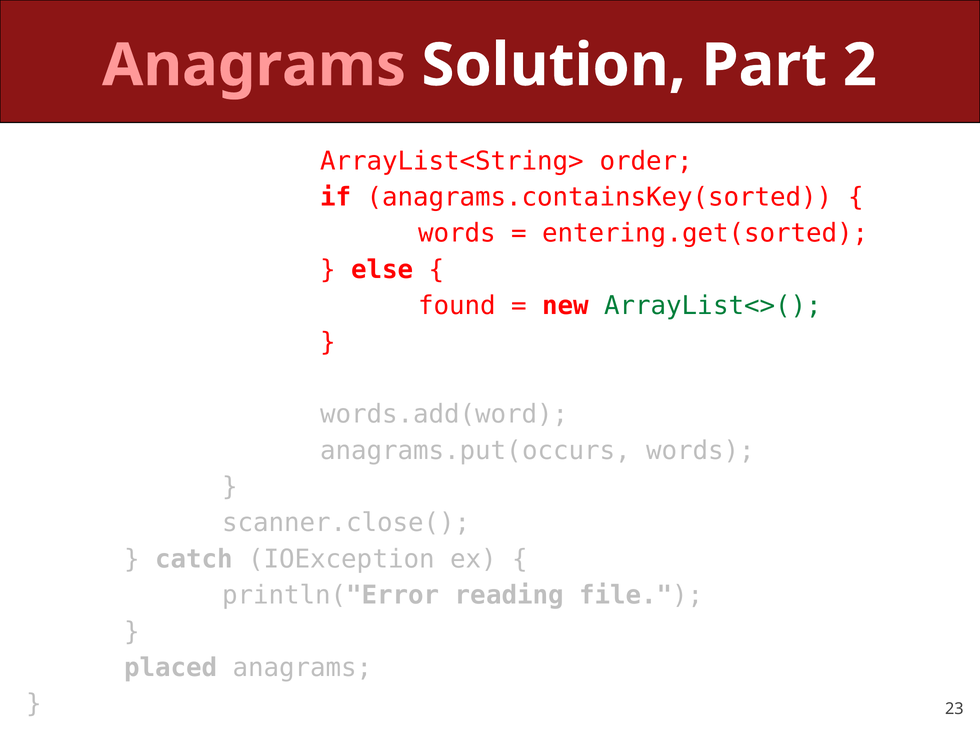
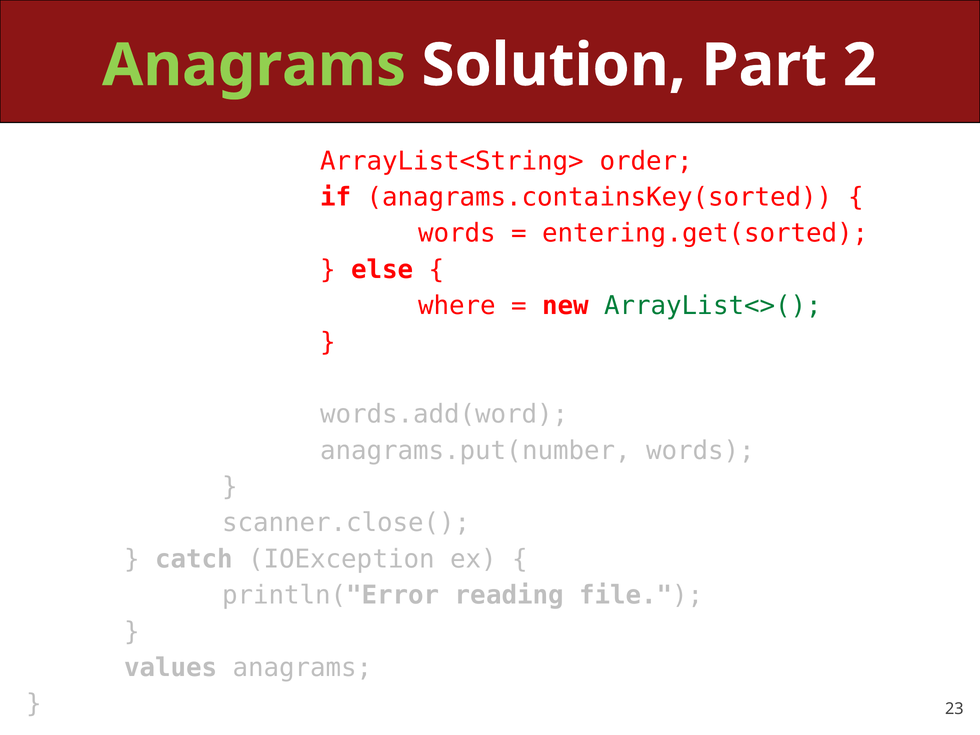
Anagrams at (254, 65) colour: pink -> light green
found: found -> where
anagrams.put(occurs: anagrams.put(occurs -> anagrams.put(number
placed: placed -> values
